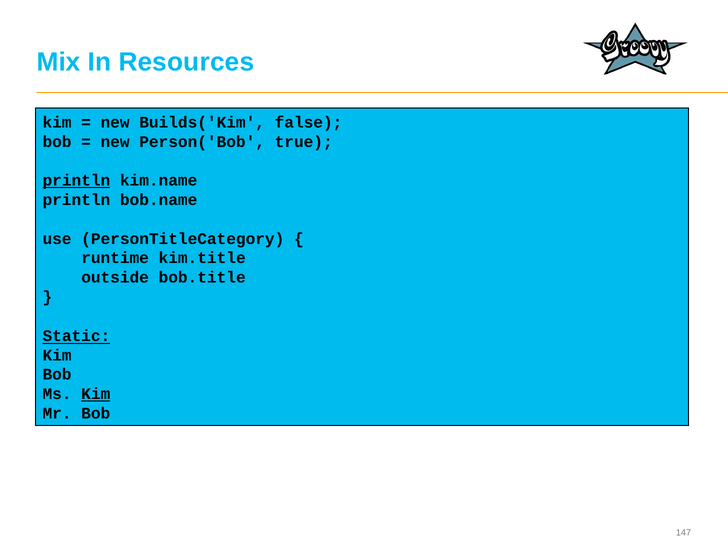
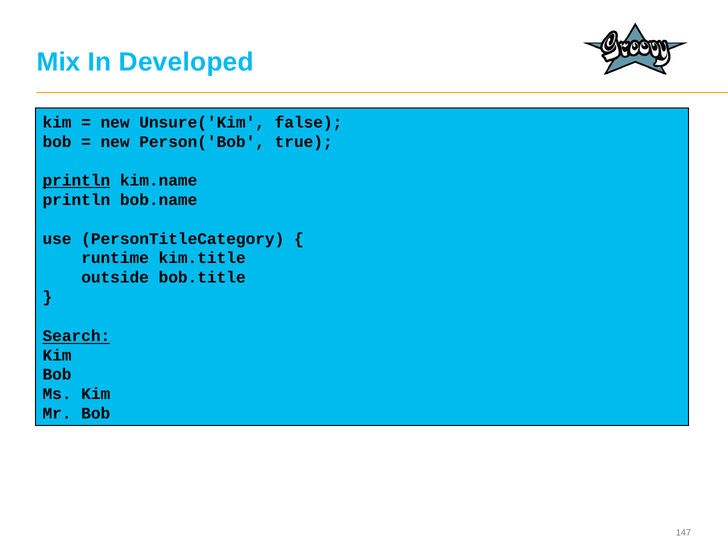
Resources: Resources -> Developed
Builds('Kim: Builds('Kim -> Unsure('Kim
Static: Static -> Search
Kim at (96, 394) underline: present -> none
